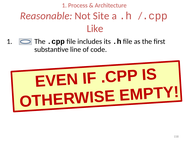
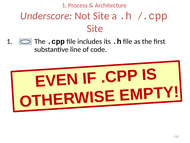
Reasonable: Reasonable -> Underscore
Like at (95, 28): Like -> Site
